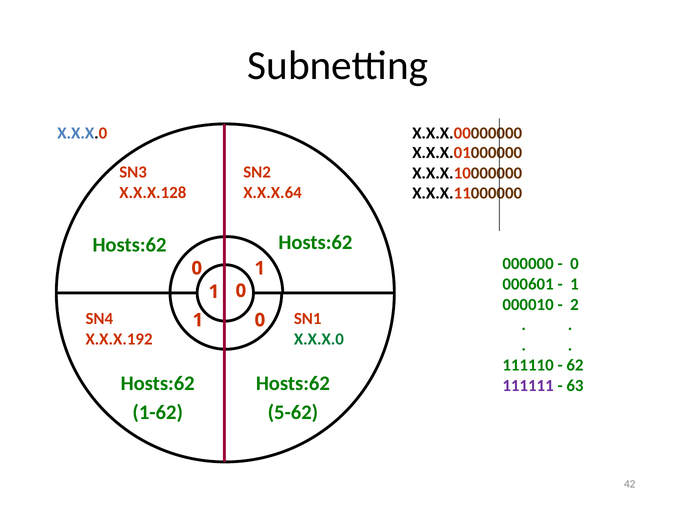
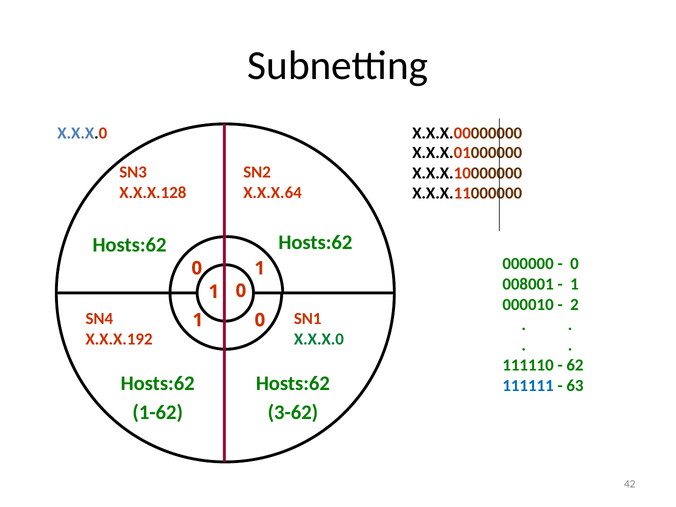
000601: 000601 -> 008001
111111 colour: purple -> blue
5-62: 5-62 -> 3-62
